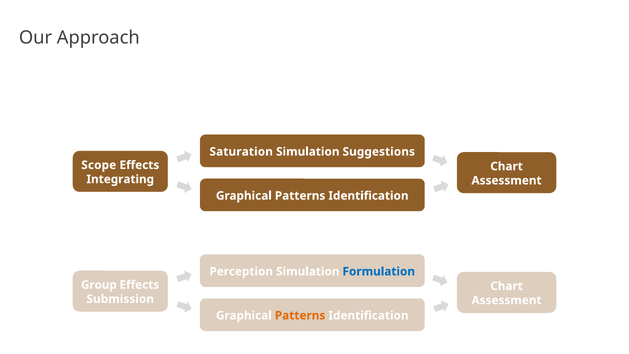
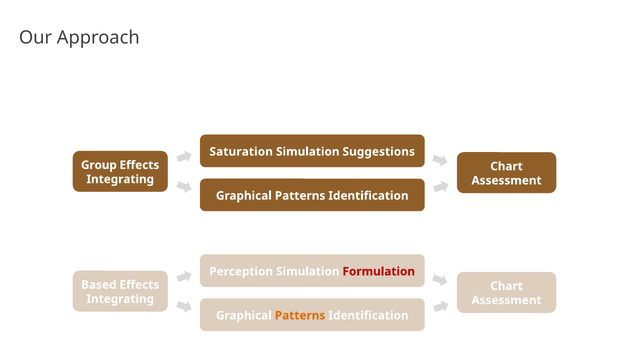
Scope: Scope -> Group
Formulation colour: blue -> red
Group: Group -> Based
Submission at (120, 299): Submission -> Integrating
